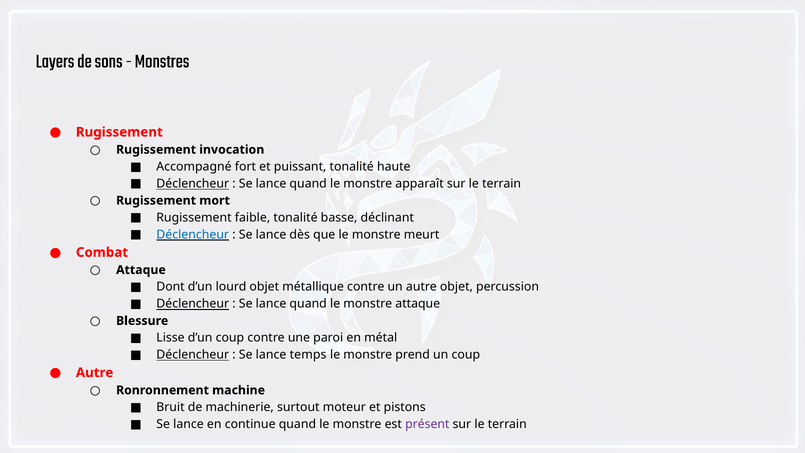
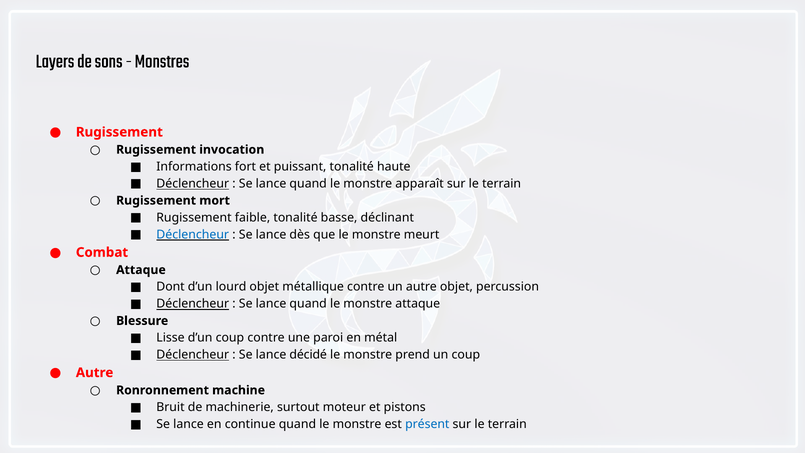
Accompagné: Accompagné -> Informations
temps: temps -> décidé
présent colour: purple -> blue
